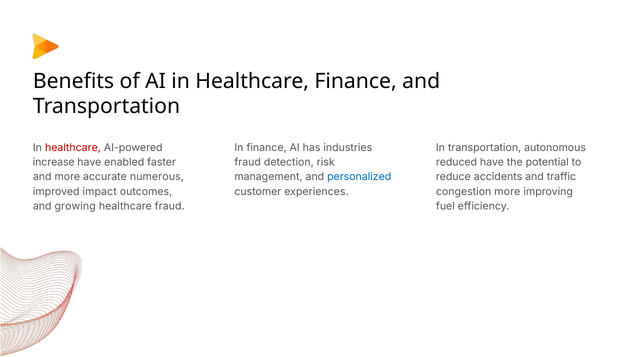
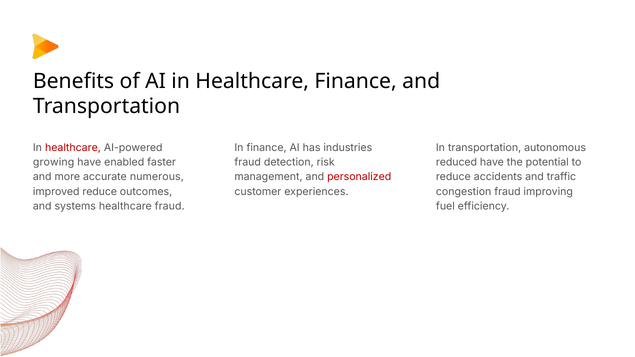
increase: increase -> growing
personalized colour: blue -> red
improved impact: impact -> reduce
congestion more: more -> fraud
growing: growing -> systems
